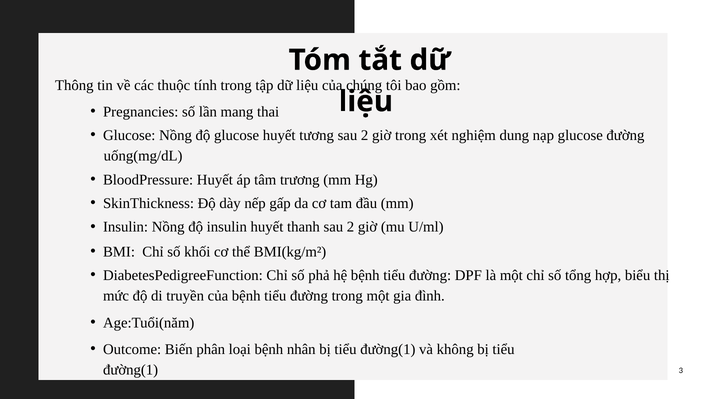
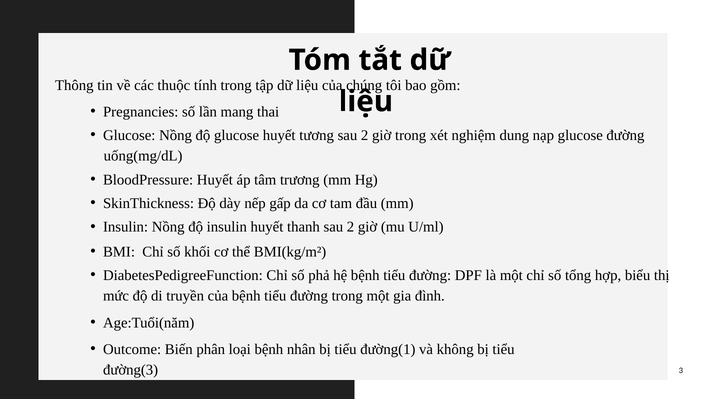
đường(1 at (131, 370): đường(1 -> đường(3
